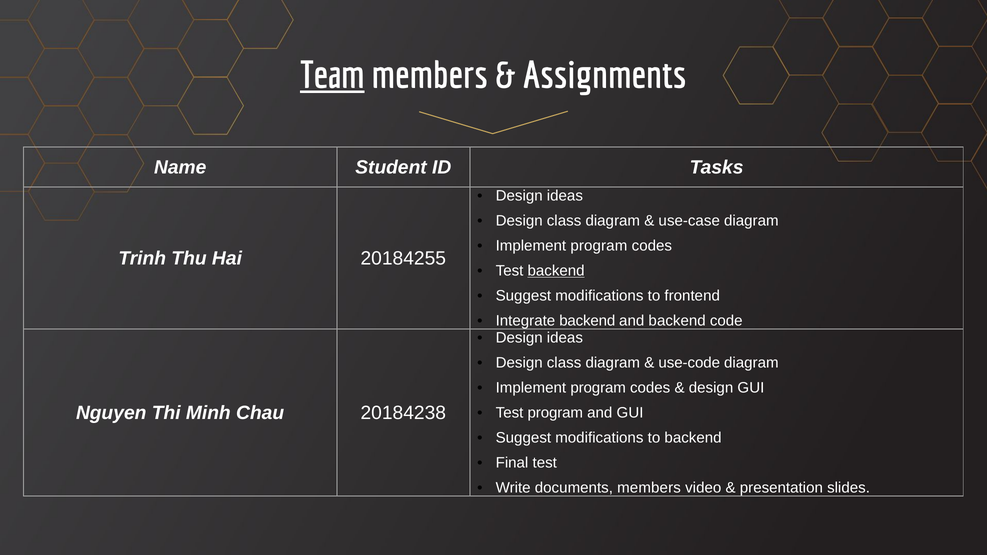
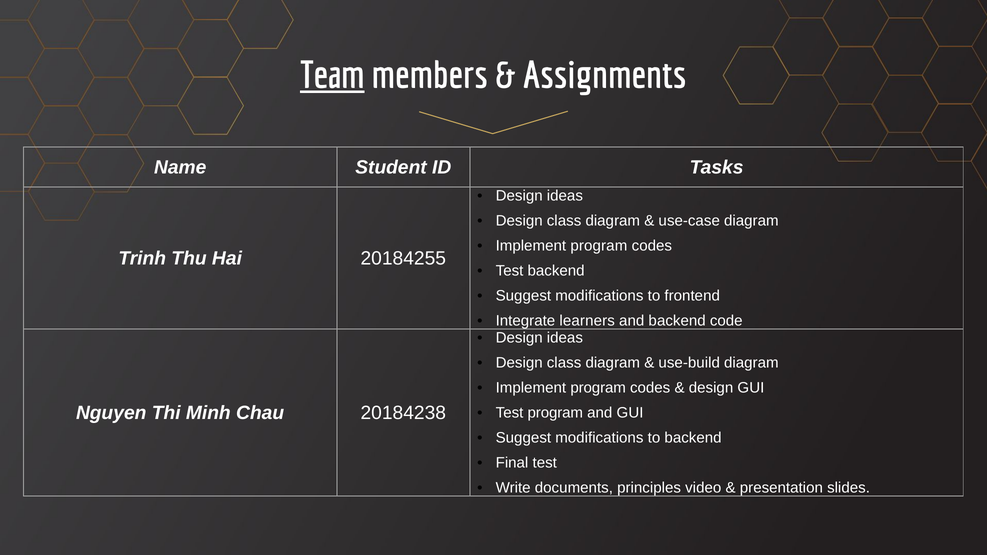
backend at (556, 271) underline: present -> none
Integrate backend: backend -> learners
use-code: use-code -> use-build
documents members: members -> principles
